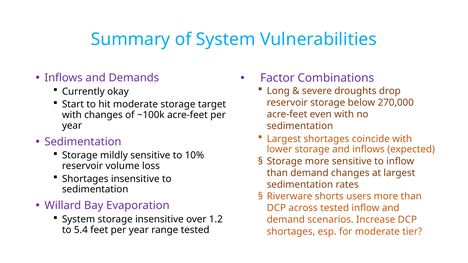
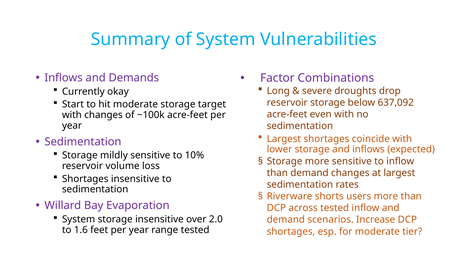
270,000: 270,000 -> 637,092
1.2: 1.2 -> 2.0
5.4: 5.4 -> 1.6
